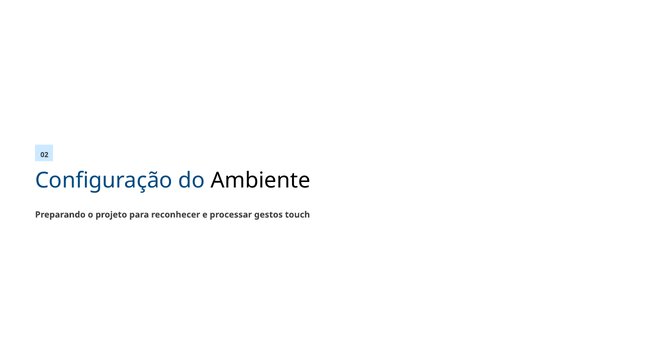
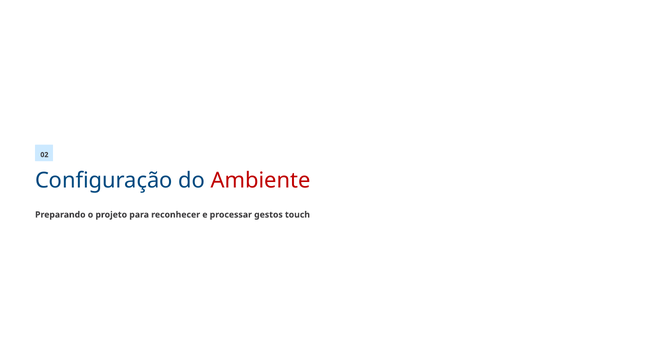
Ambiente colour: black -> red
